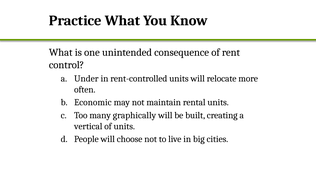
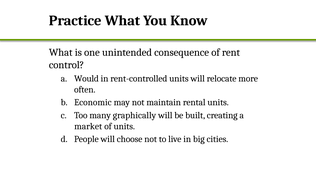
Under: Under -> Would
vertical: vertical -> market
